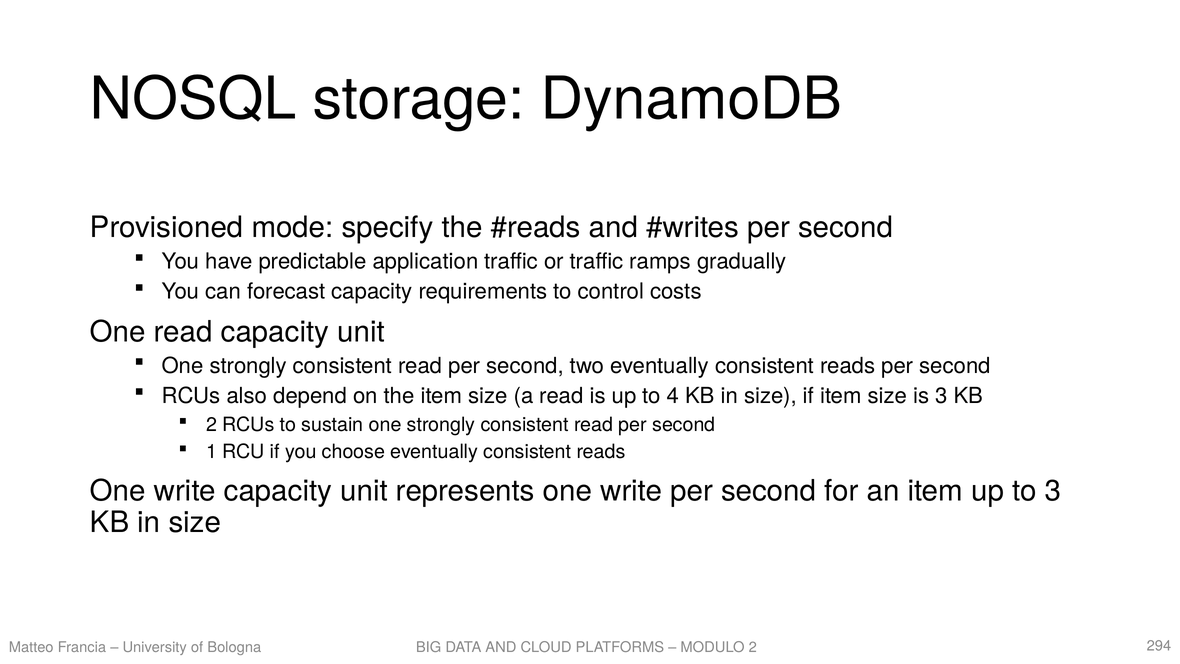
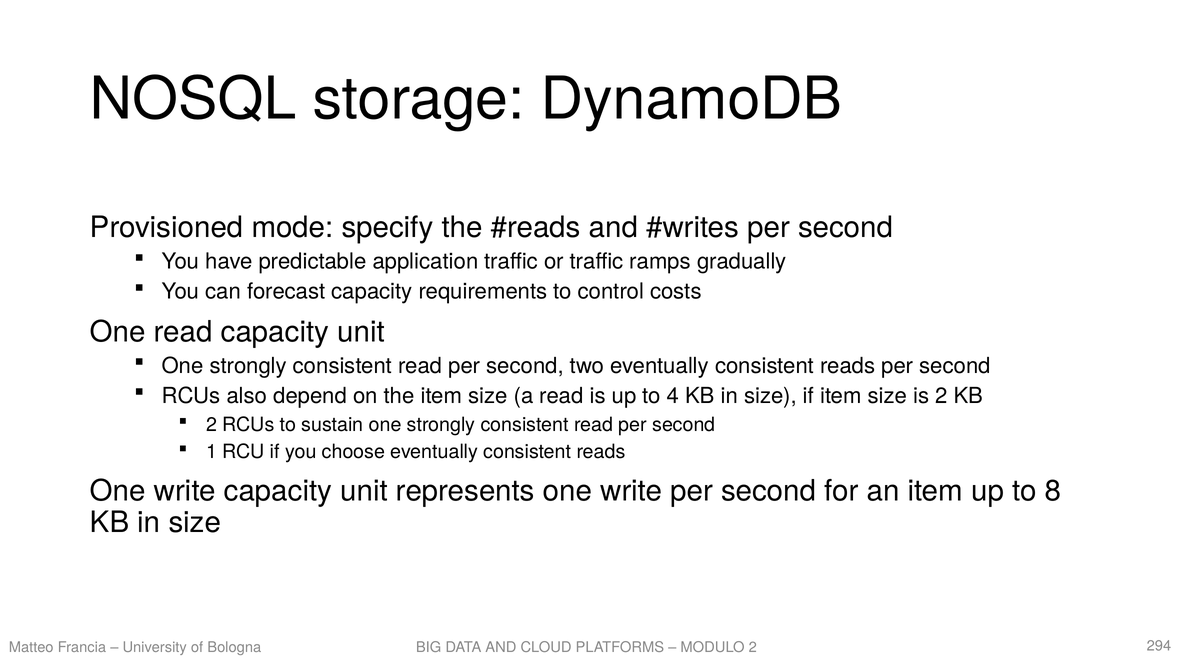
is 3: 3 -> 2
to 3: 3 -> 8
